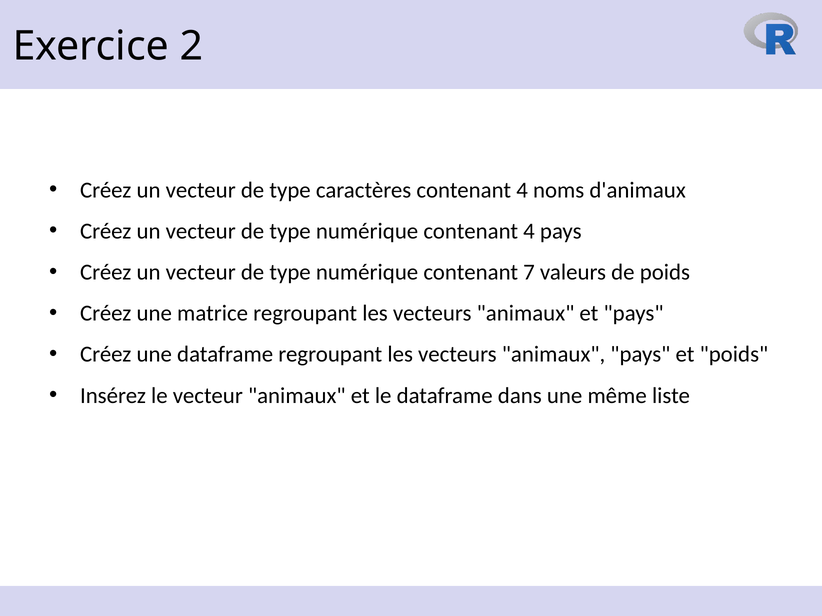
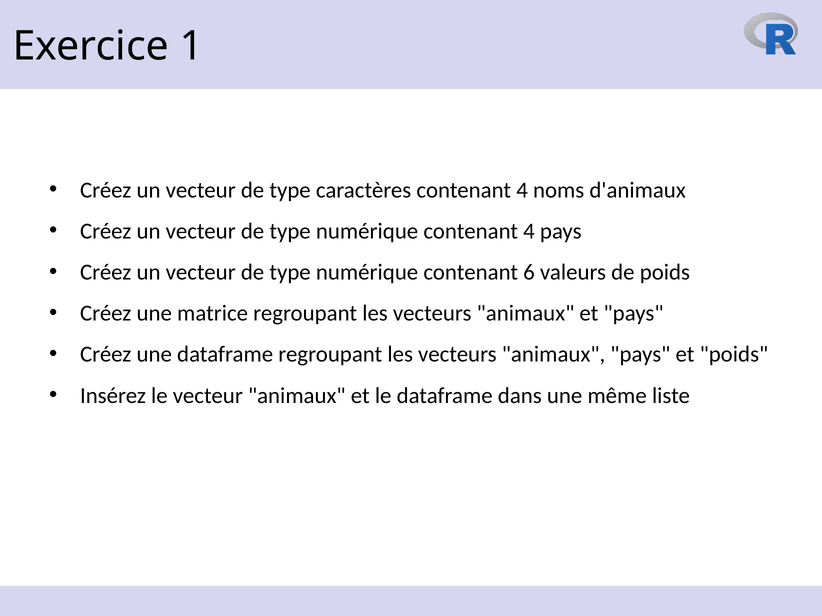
2: 2 -> 1
7: 7 -> 6
